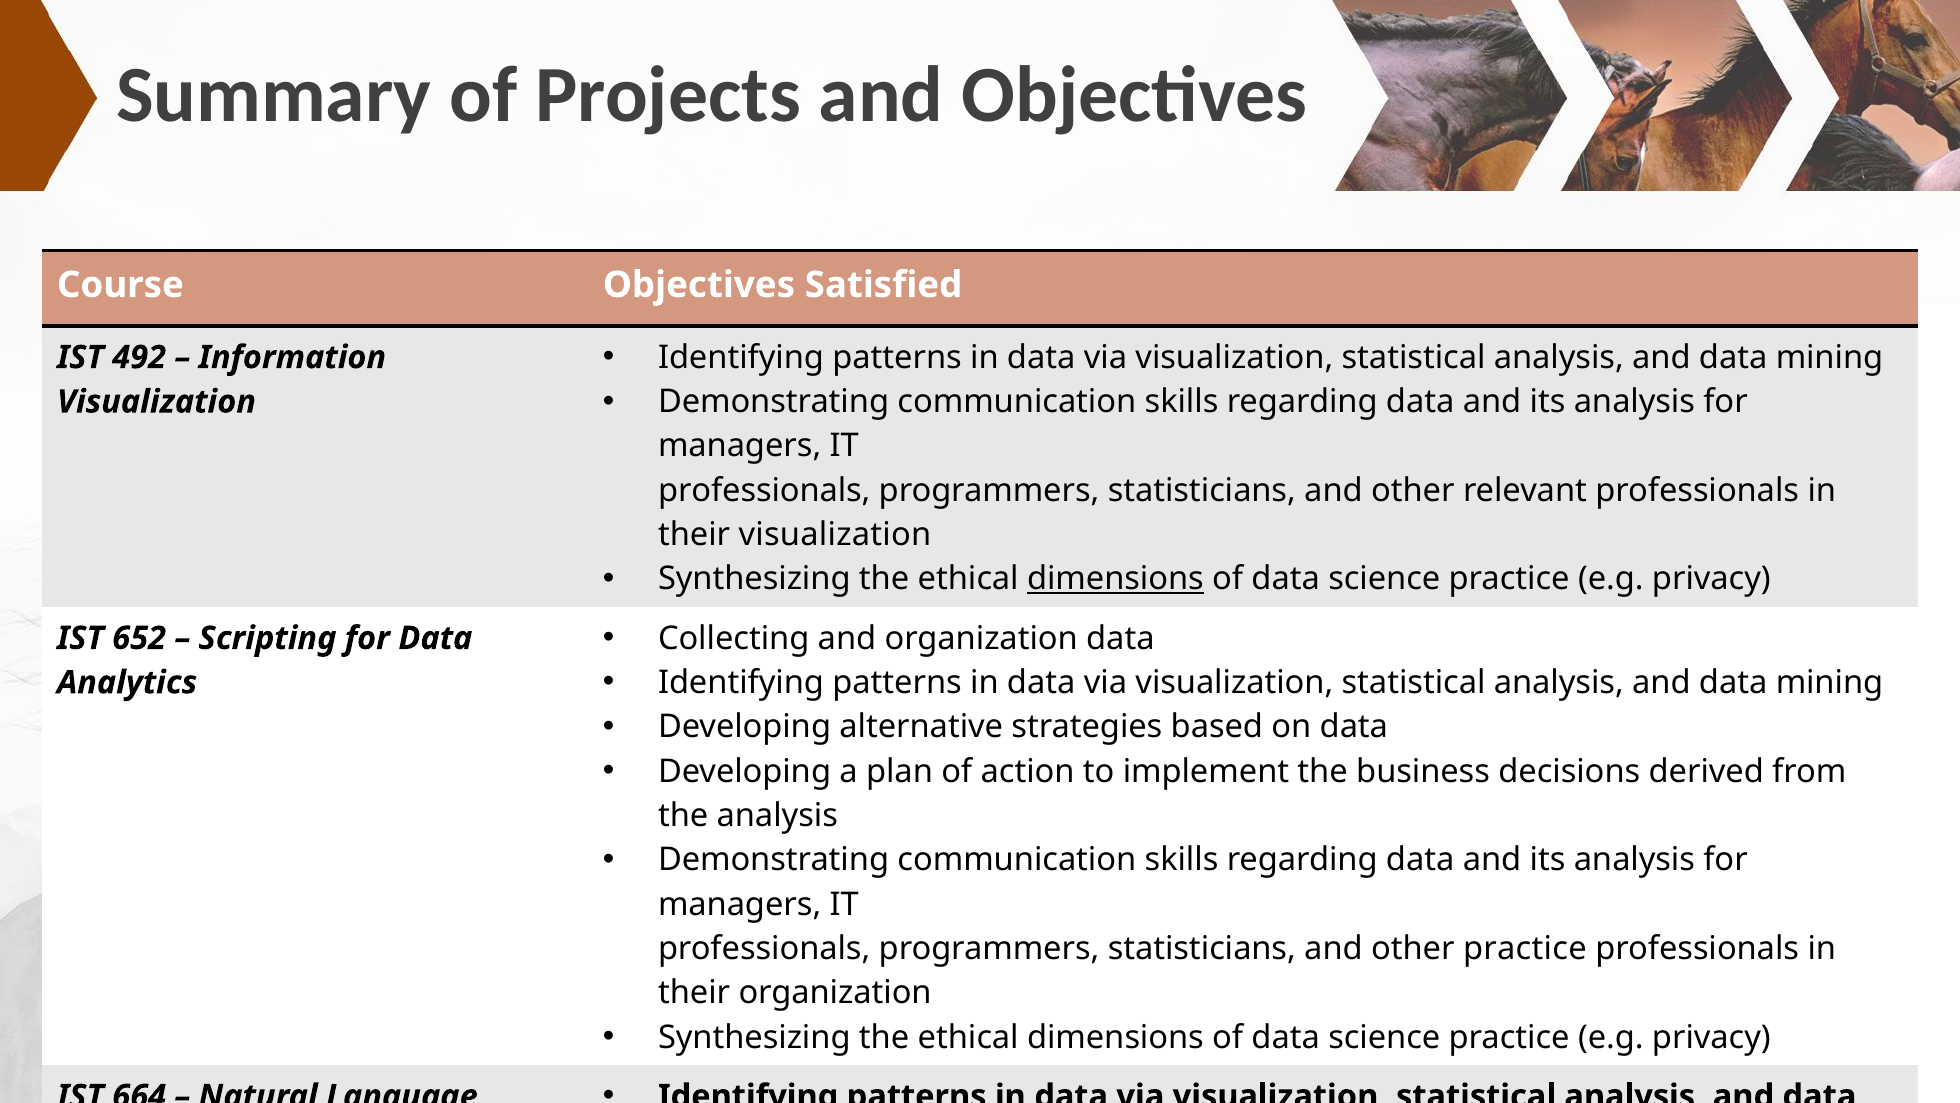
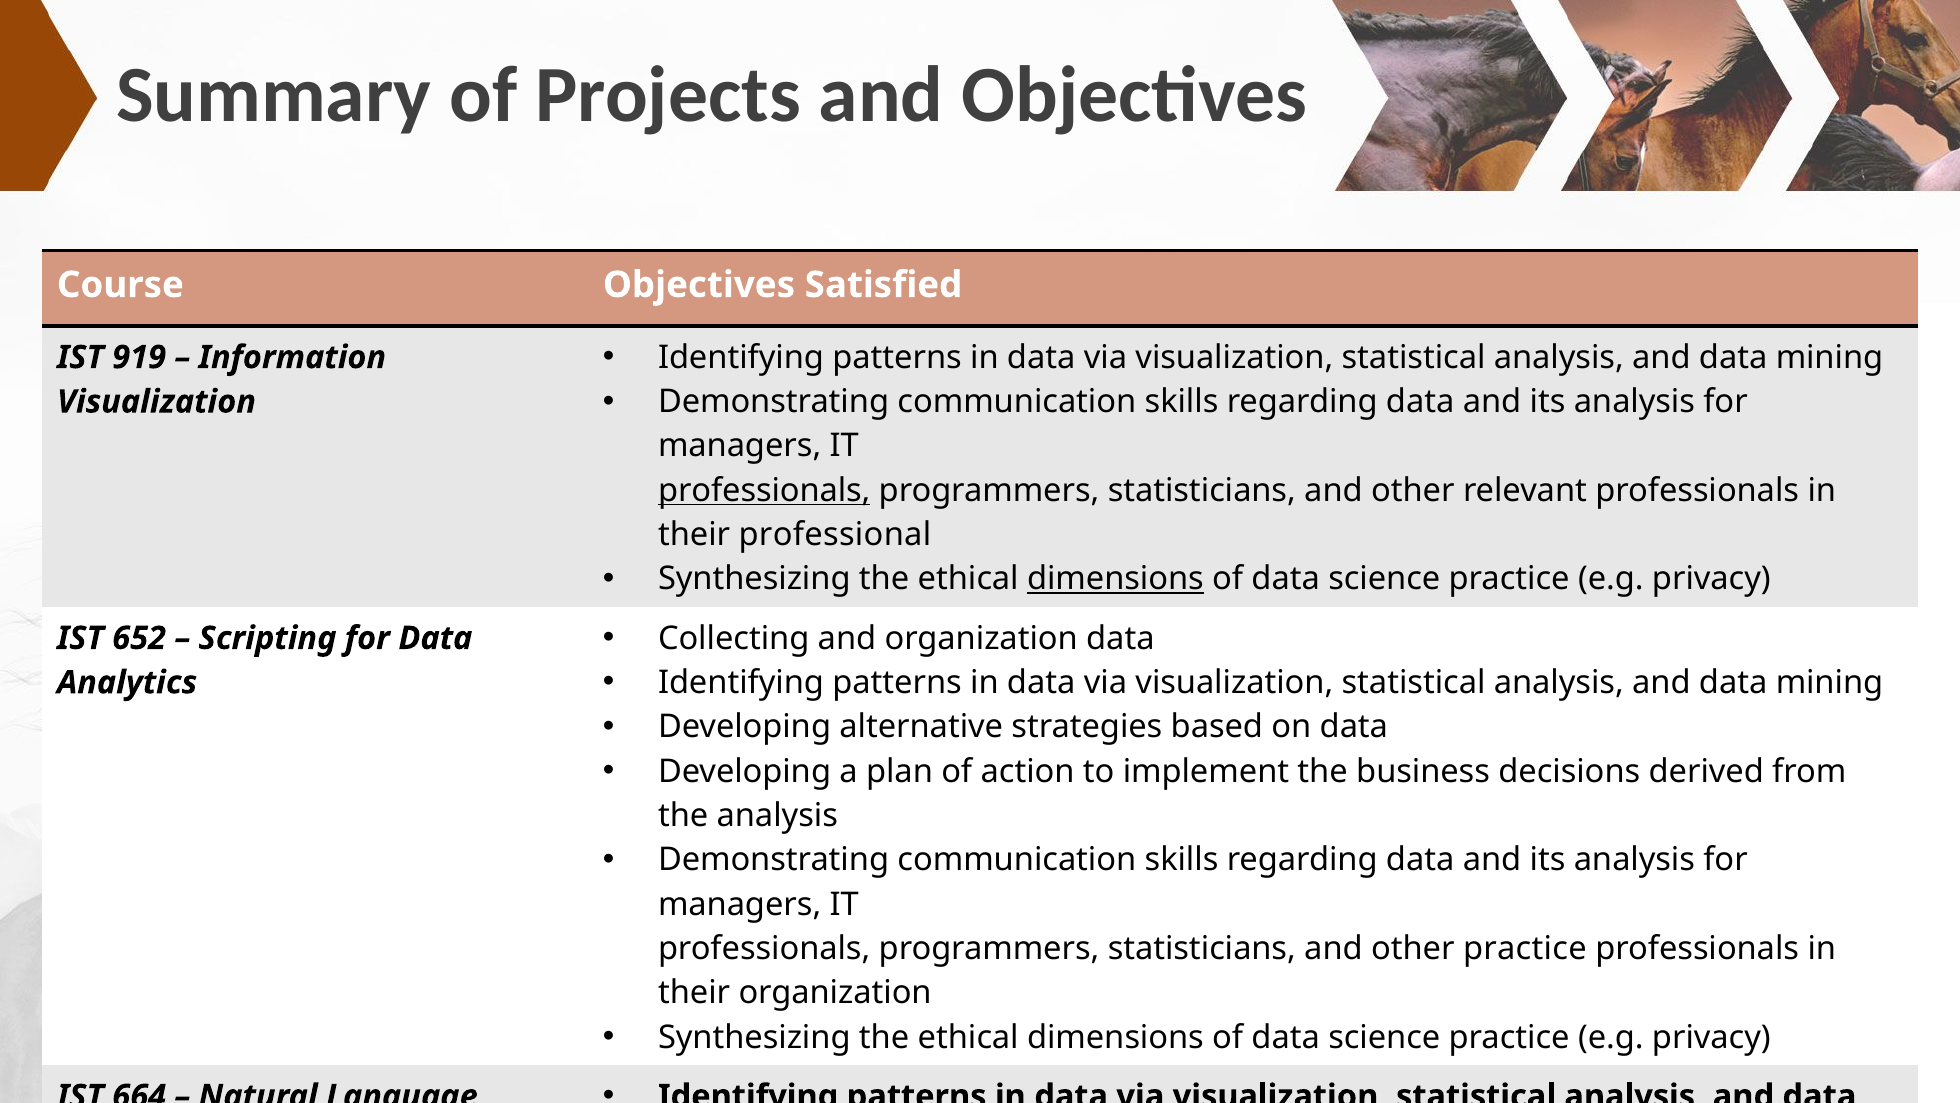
492: 492 -> 919
professionals at (764, 490) underline: none -> present
their visualization: visualization -> professional
